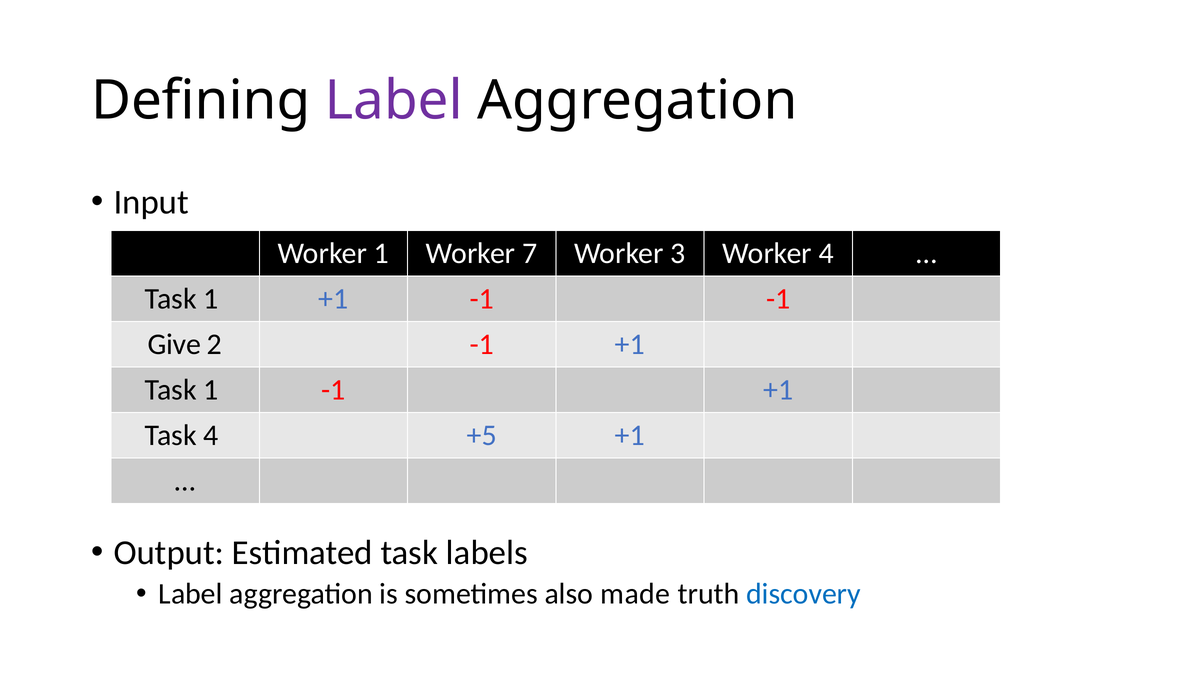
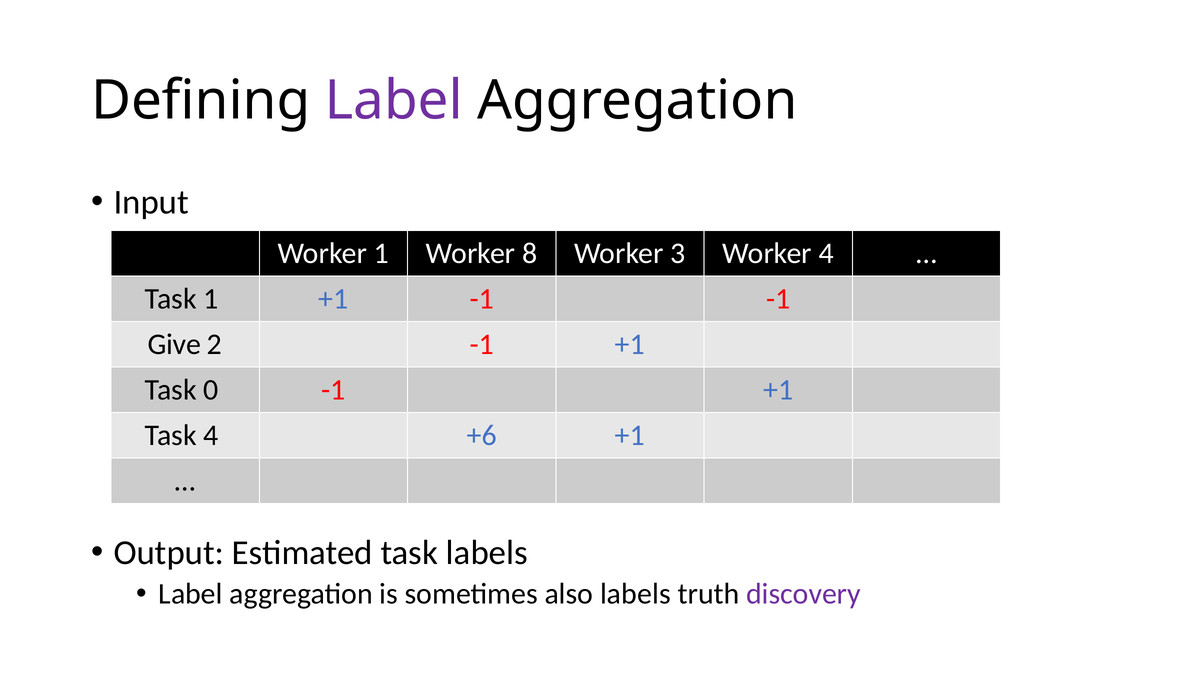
7: 7 -> 8
1 at (211, 390): 1 -> 0
+5: +5 -> +6
also made: made -> labels
discovery colour: blue -> purple
